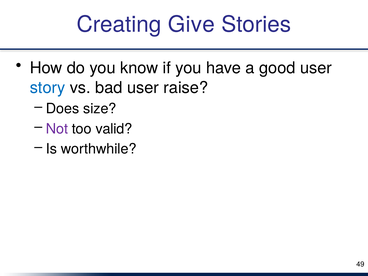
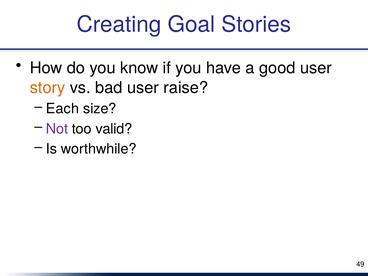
Give: Give -> Goal
story colour: blue -> orange
Does: Does -> Each
